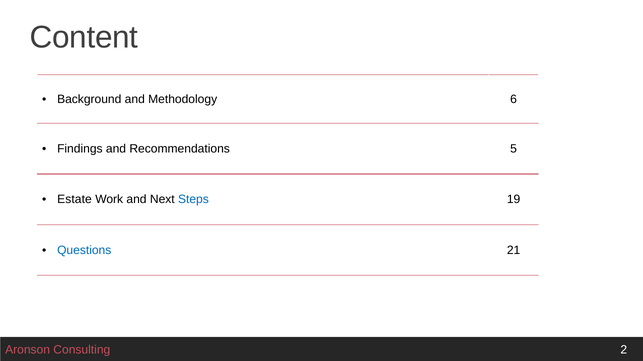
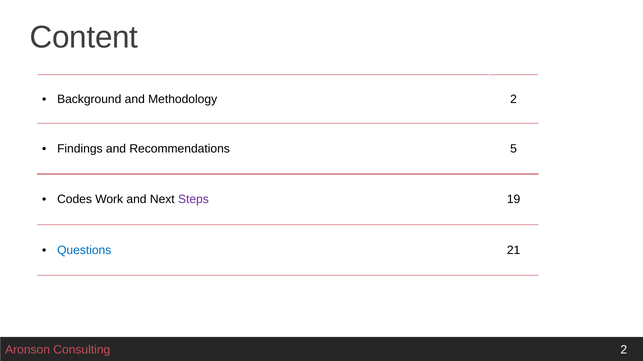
Methodology 6: 6 -> 2
Estate: Estate -> Codes
Steps colour: blue -> purple
